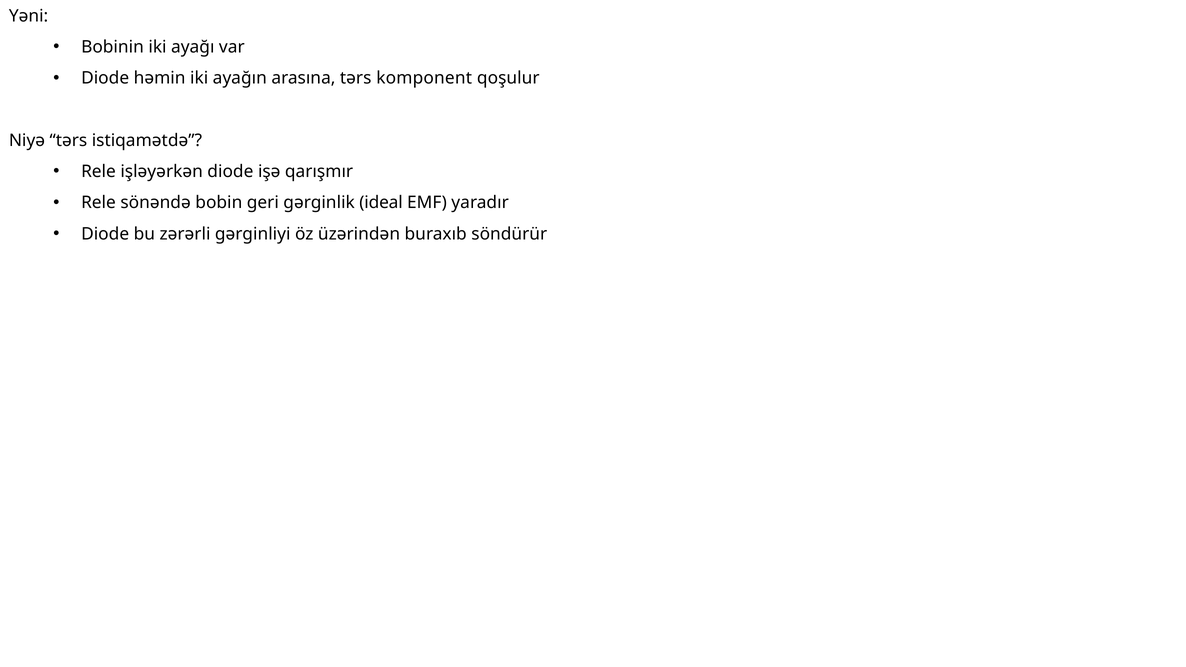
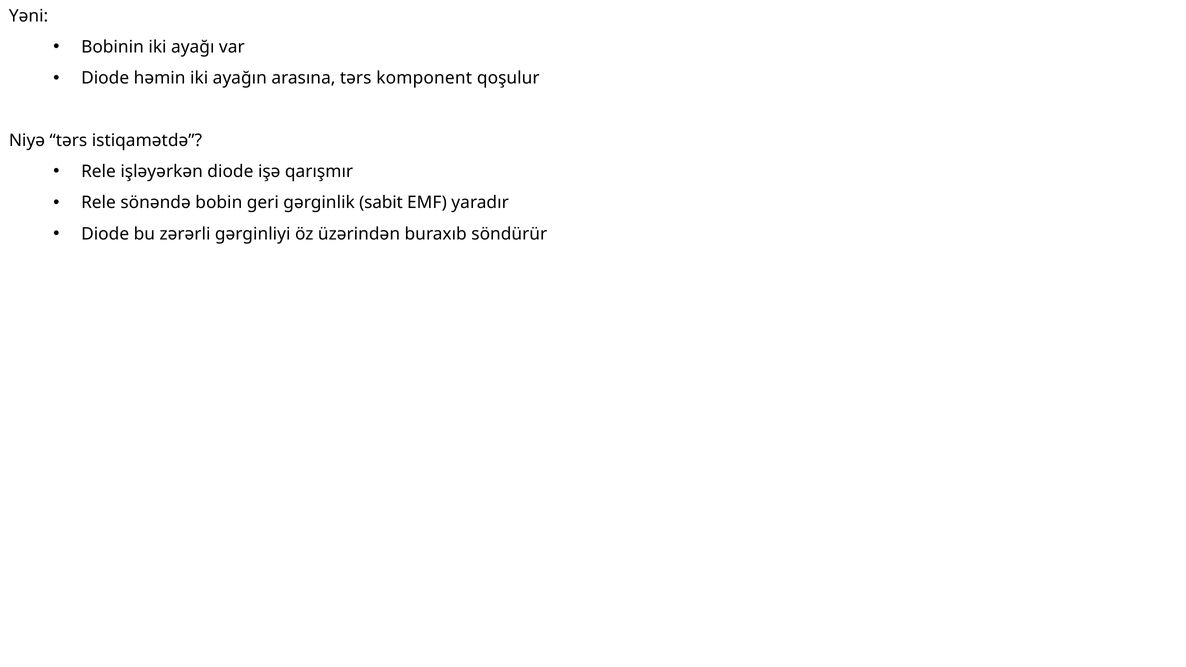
ideal: ideal -> sabit
